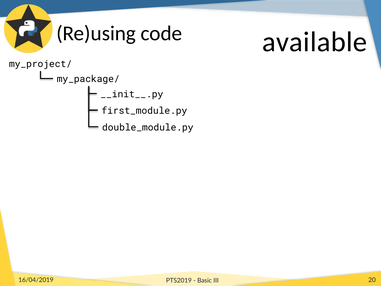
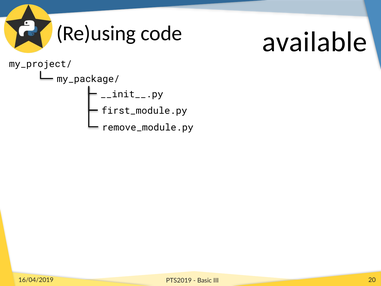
double_module.py: double_module.py -> remove_module.py
